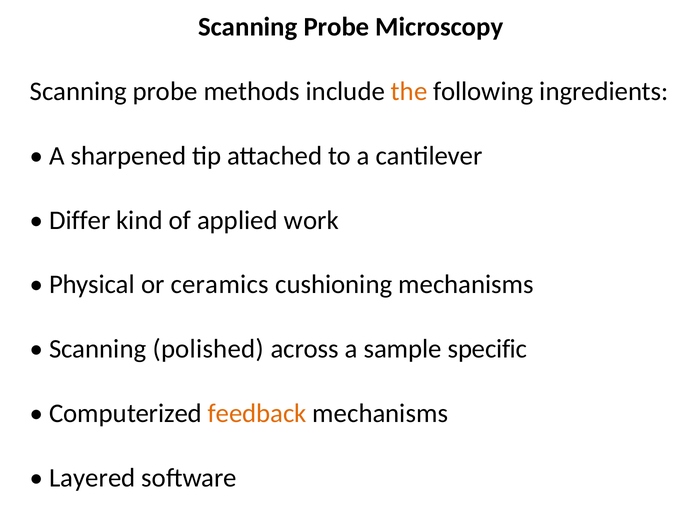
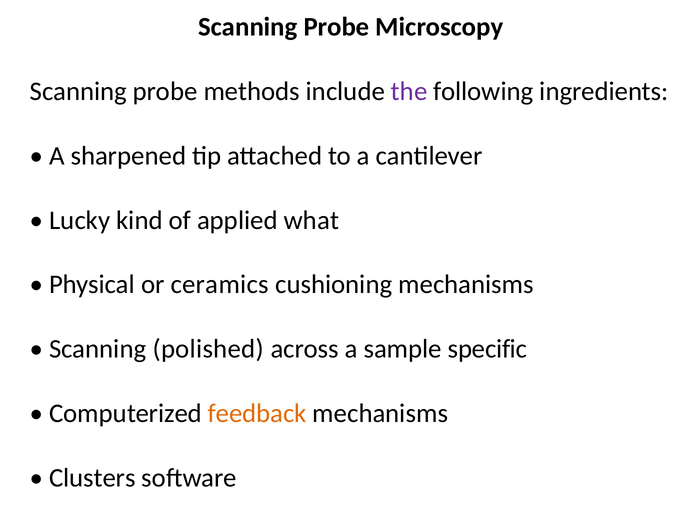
the colour: orange -> purple
Differ: Differ -> Lucky
work: work -> what
Layered: Layered -> Clusters
